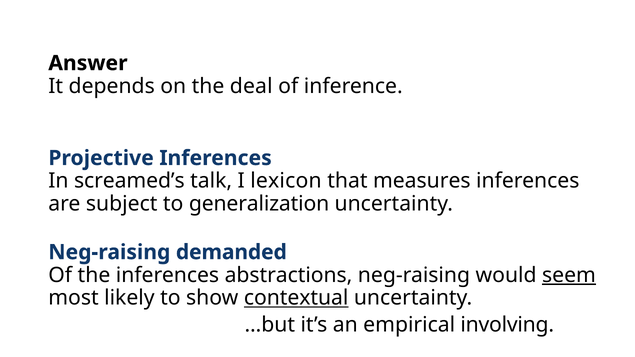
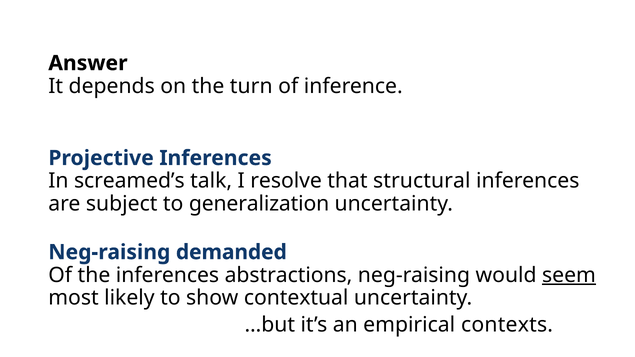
deal: deal -> turn
lexicon: lexicon -> resolve
measures: measures -> structural
contextual underline: present -> none
involving: involving -> contexts
